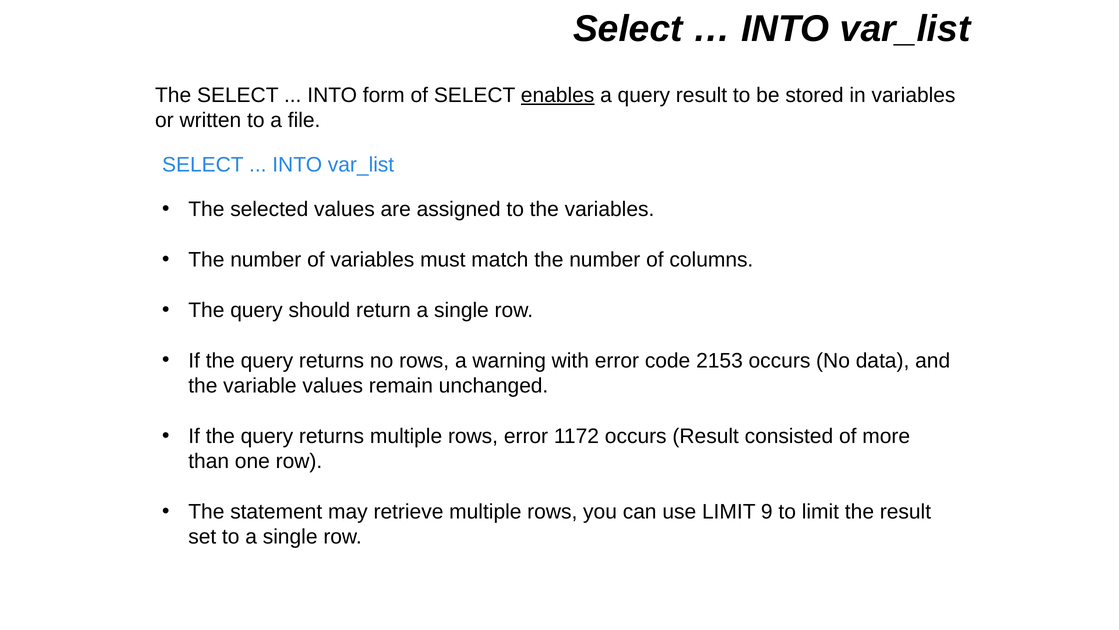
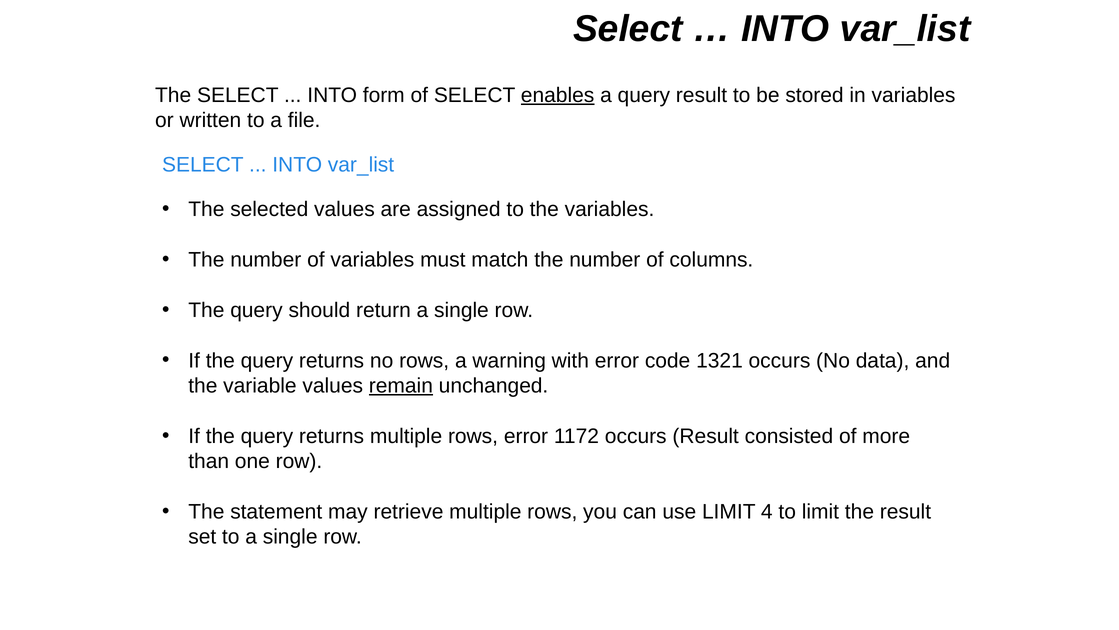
2153: 2153 -> 1321
remain underline: none -> present
9: 9 -> 4
